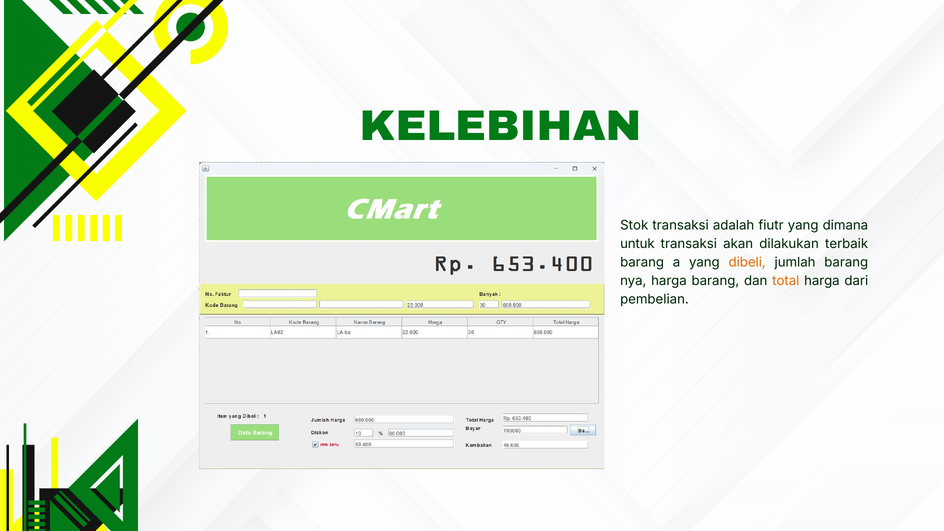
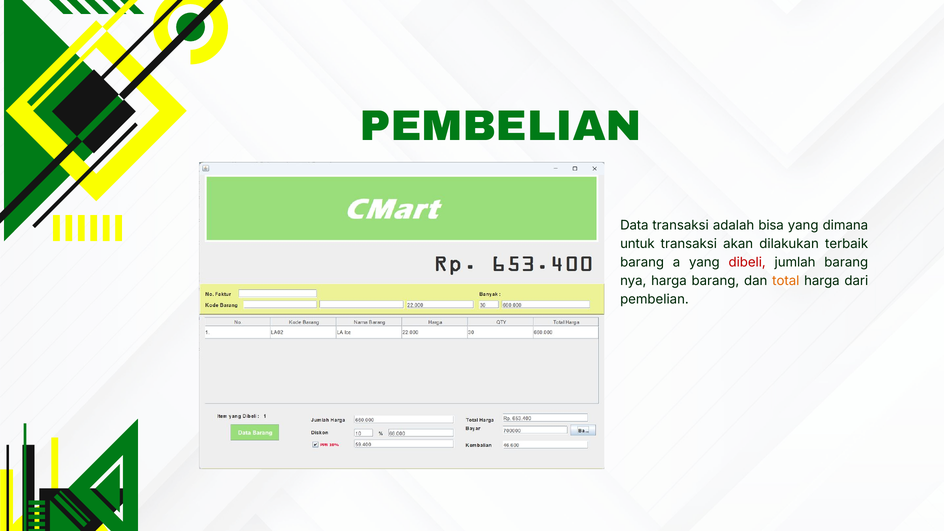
KELEBIHAN at (501, 126): KELEBIHAN -> PEMBELIAN
Stok: Stok -> Data
fiutr: fiutr -> bisa
dibeli colour: orange -> red
